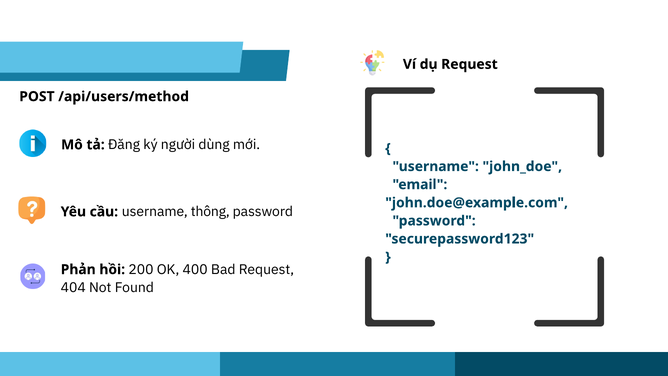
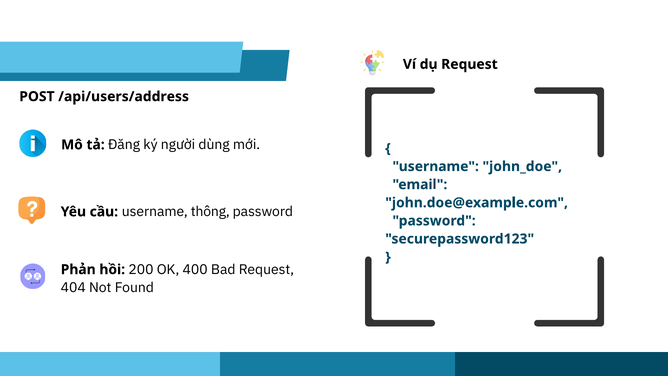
/api/users/method: /api/users/method -> /api/users/address
